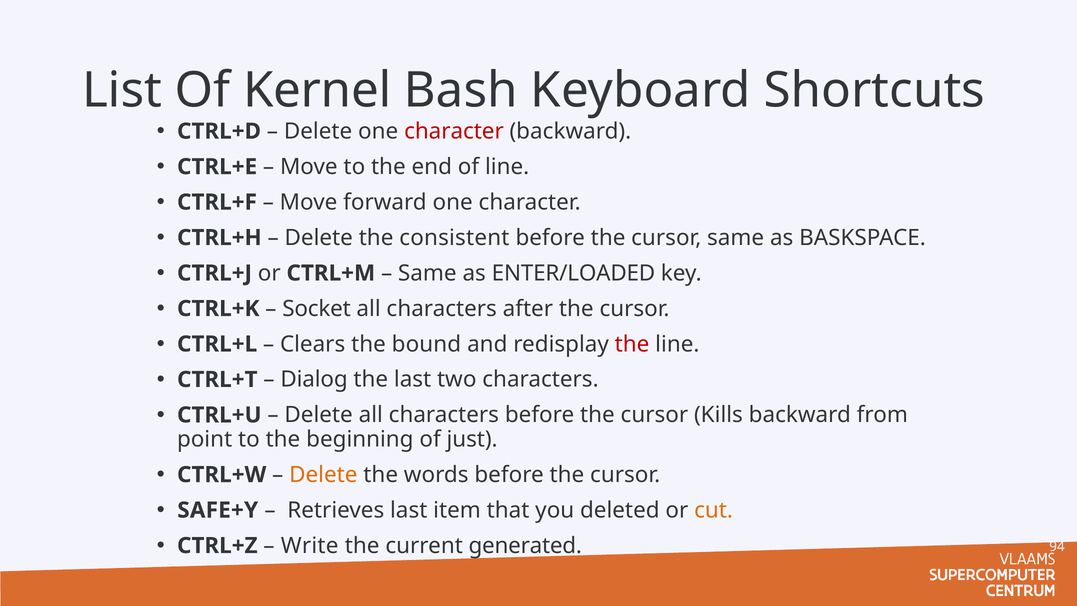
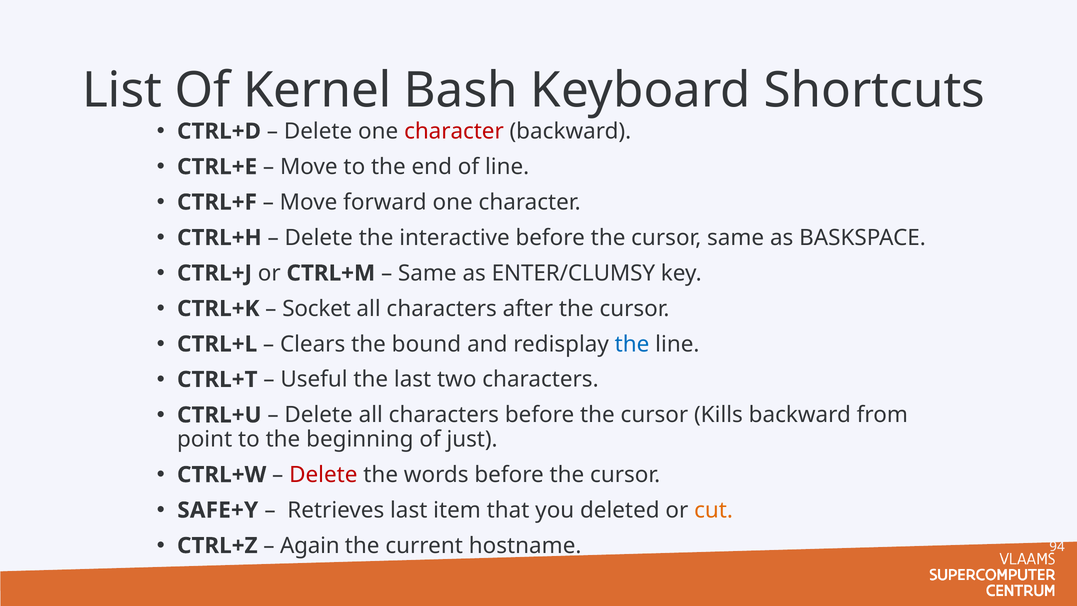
consistent: consistent -> interactive
ENTER/LOADED: ENTER/LOADED -> ENTER/CLUMSY
the at (632, 344) colour: red -> blue
Dialog: Dialog -> Useful
Delete at (323, 475) colour: orange -> red
Write: Write -> Again
generated: generated -> hostname
